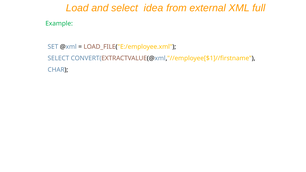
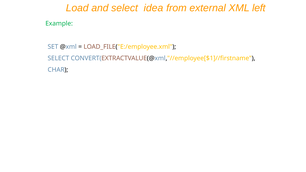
full: full -> left
